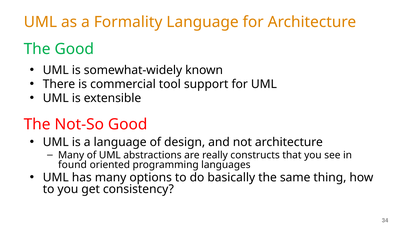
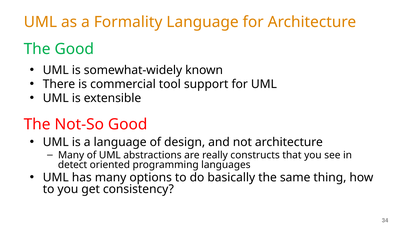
found: found -> detect
